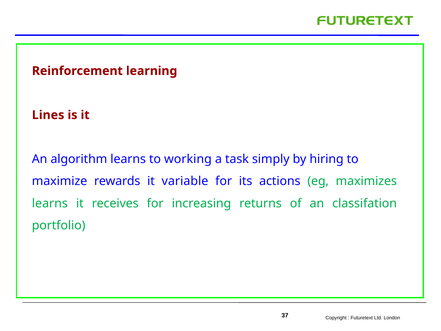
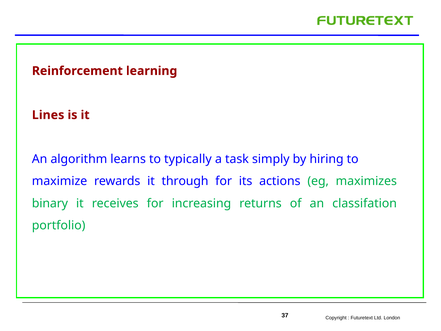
working: working -> typically
variable: variable -> through
learns at (50, 203): learns -> binary
